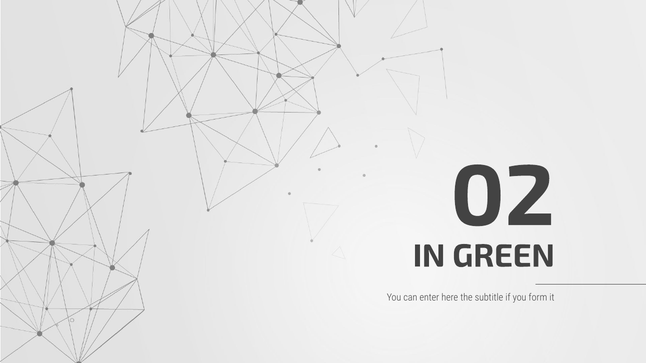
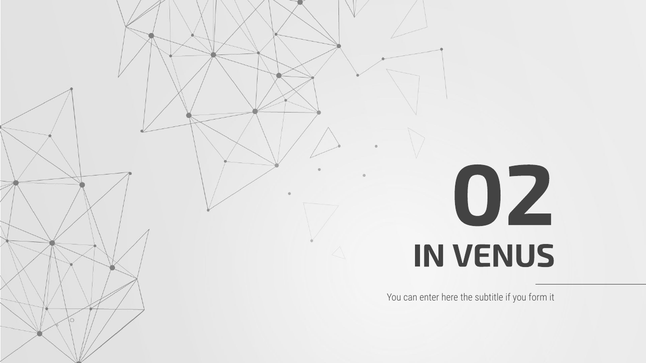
GREEN: GREEN -> VENUS
